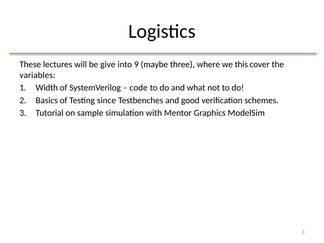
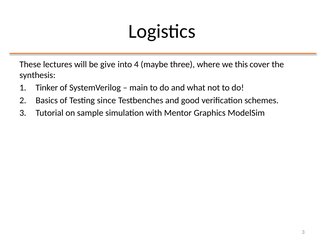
9: 9 -> 4
variables: variables -> synthesis
Width: Width -> Tinker
code: code -> main
